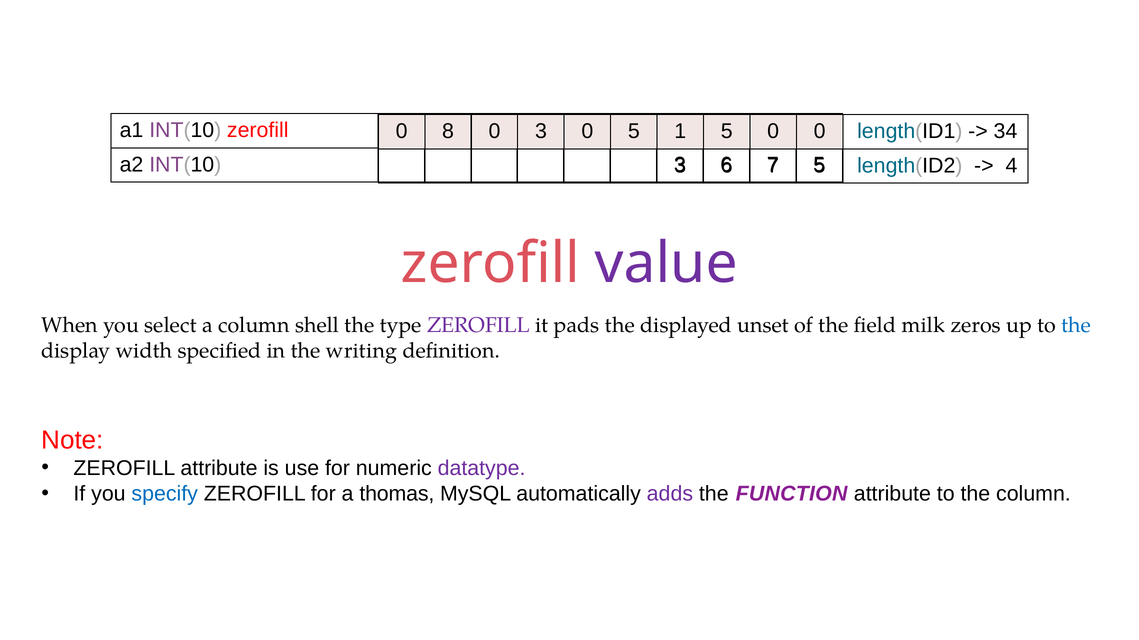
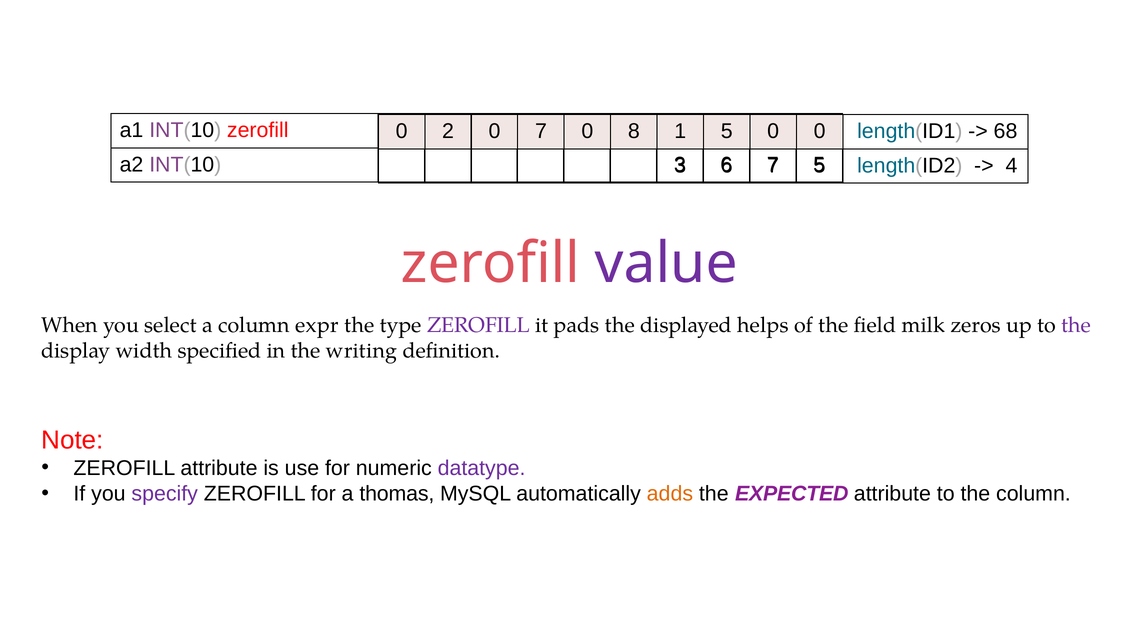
8: 8 -> 2
0 3: 3 -> 7
0 5: 5 -> 8
34: 34 -> 68
shell: shell -> expr
unset: unset -> helps
the at (1076, 325) colour: blue -> purple
specify colour: blue -> purple
adds colour: purple -> orange
FUNCTION: FUNCTION -> EXPECTED
